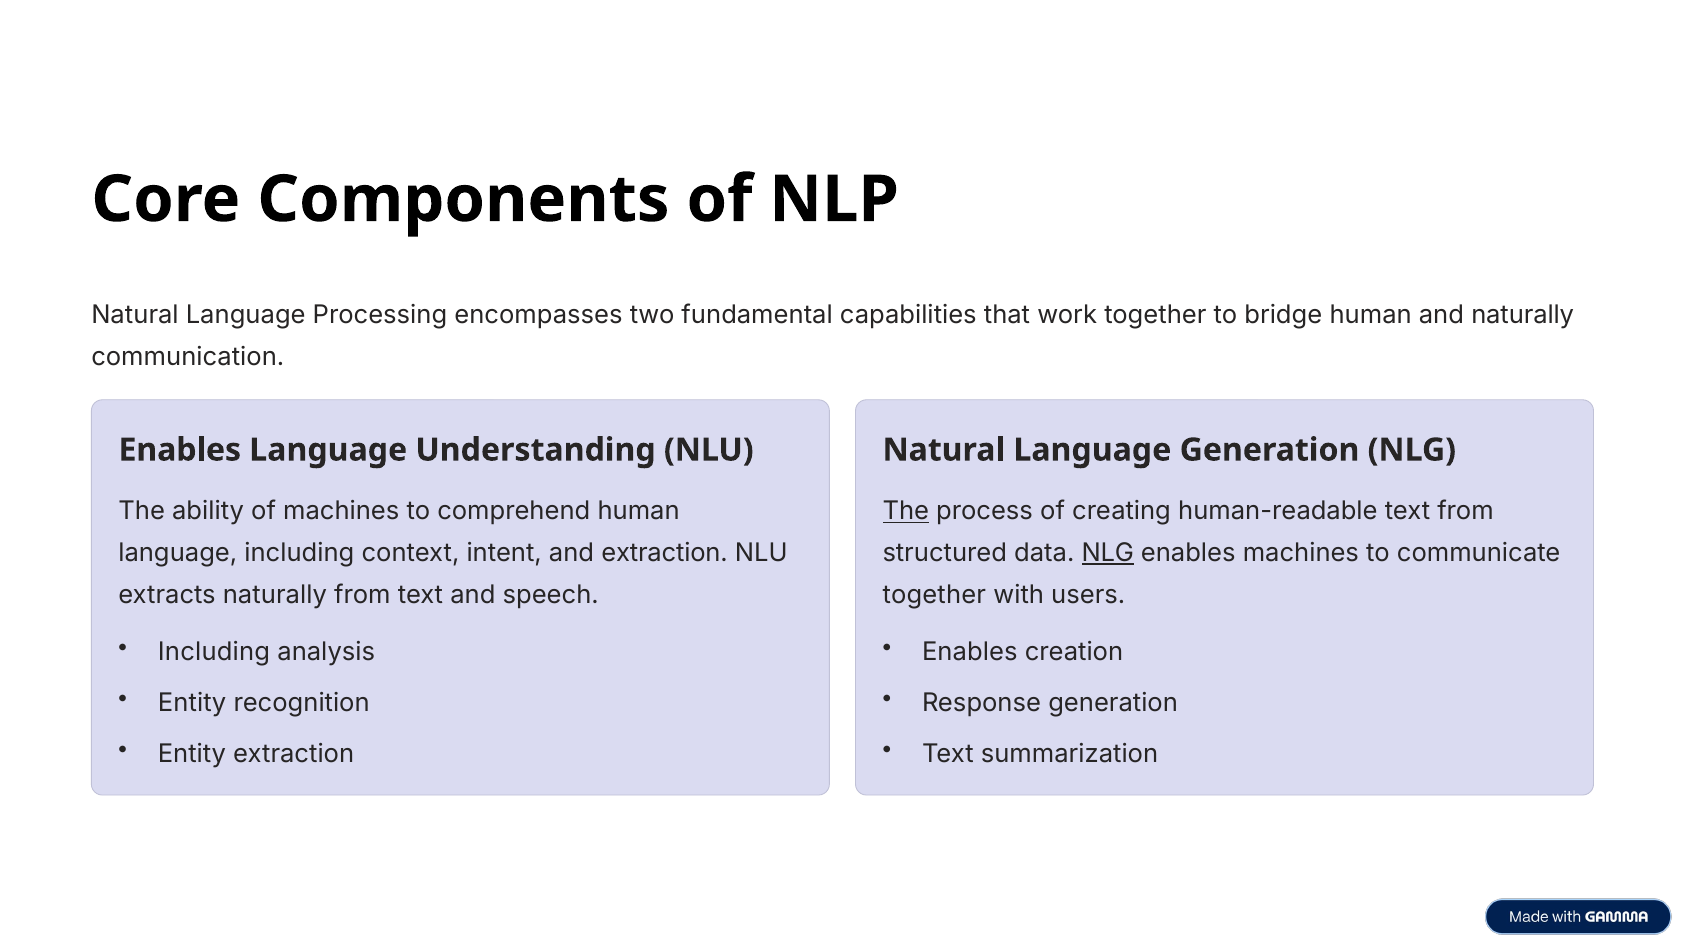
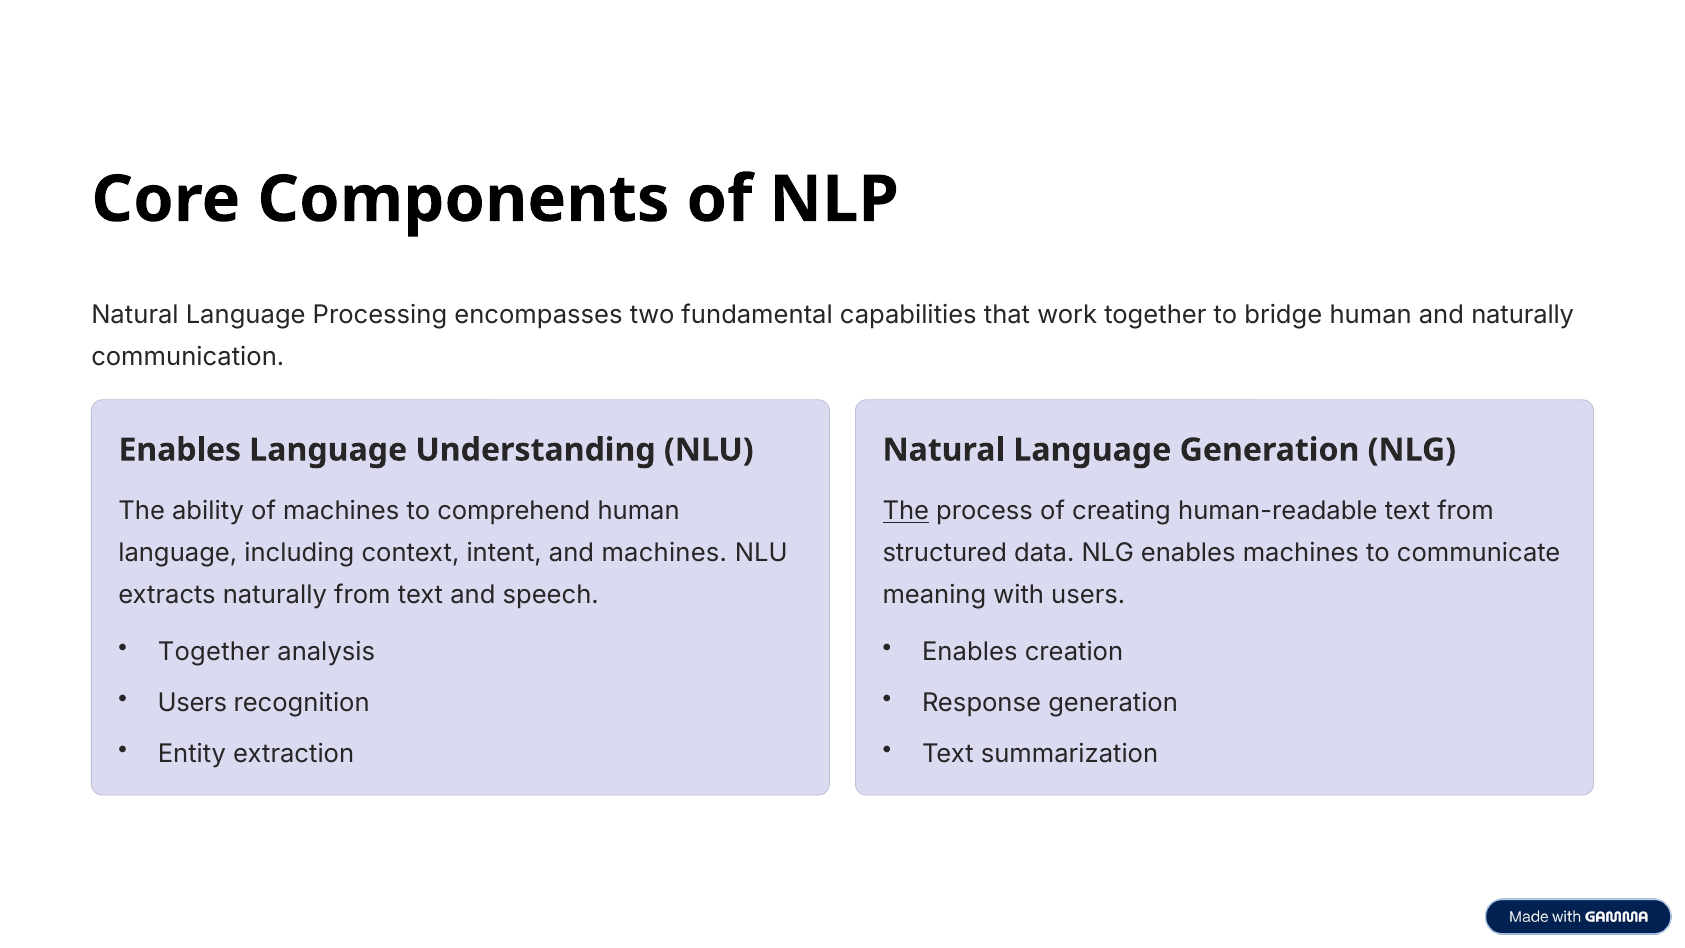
and extraction: extraction -> machines
NLG at (1108, 553) underline: present -> none
together at (934, 595): together -> meaning
Including at (214, 652): Including -> Together
Entity at (192, 703): Entity -> Users
